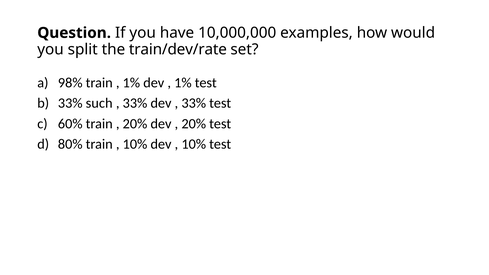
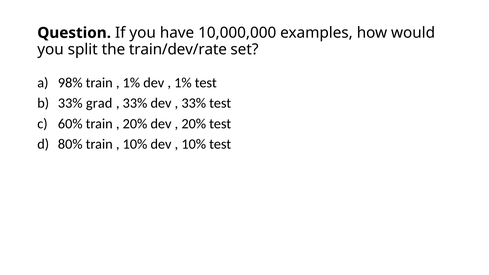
such: such -> grad
